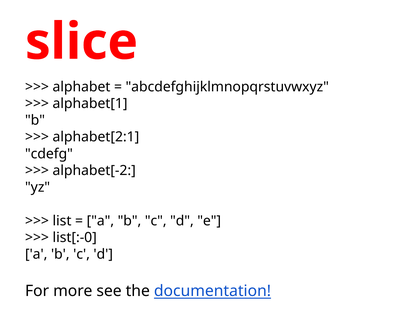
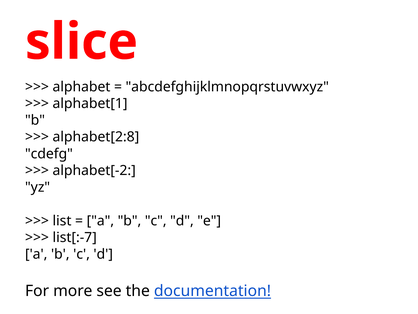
alphabet[2:1: alphabet[2:1 -> alphabet[2:8
list[:-0: list[:-0 -> list[:-7
